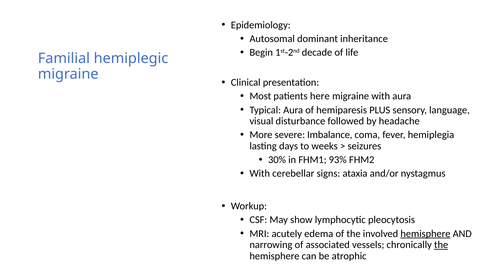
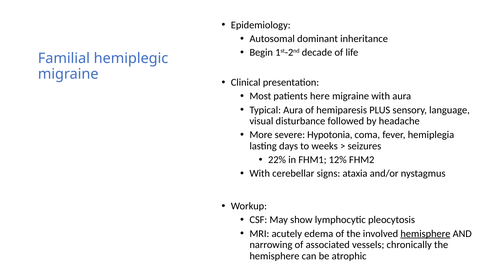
Imbalance: Imbalance -> Hypotonia
30%: 30% -> 22%
93%: 93% -> 12%
the at (441, 245) underline: present -> none
